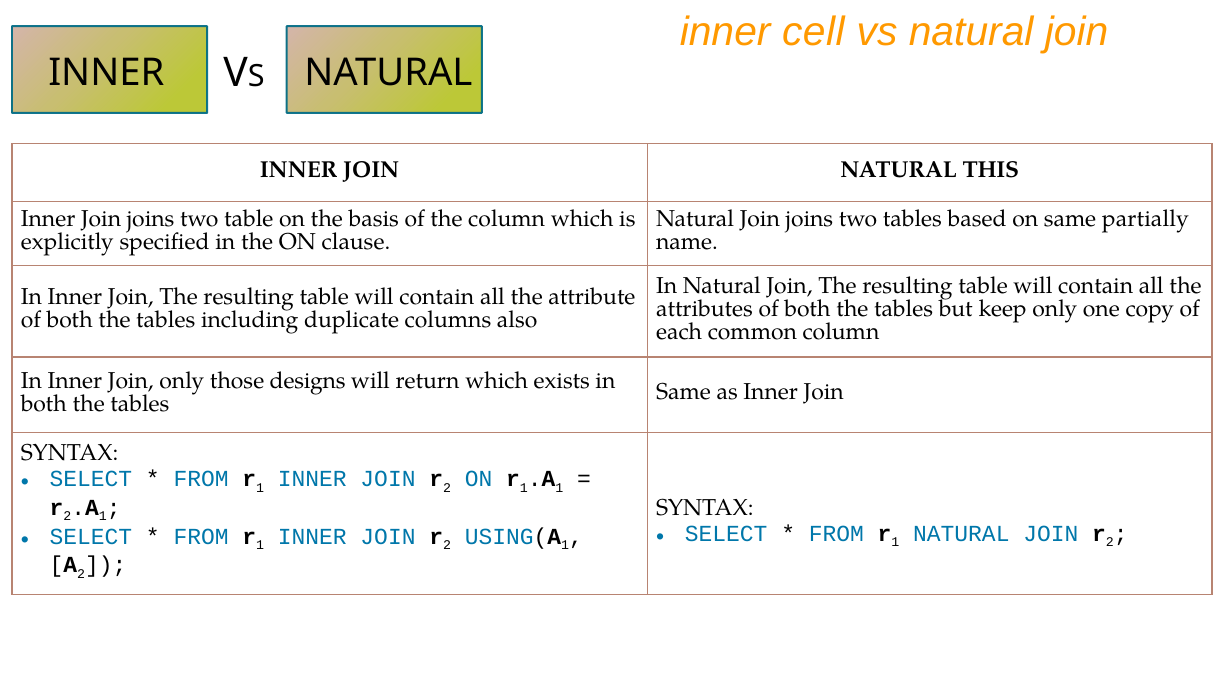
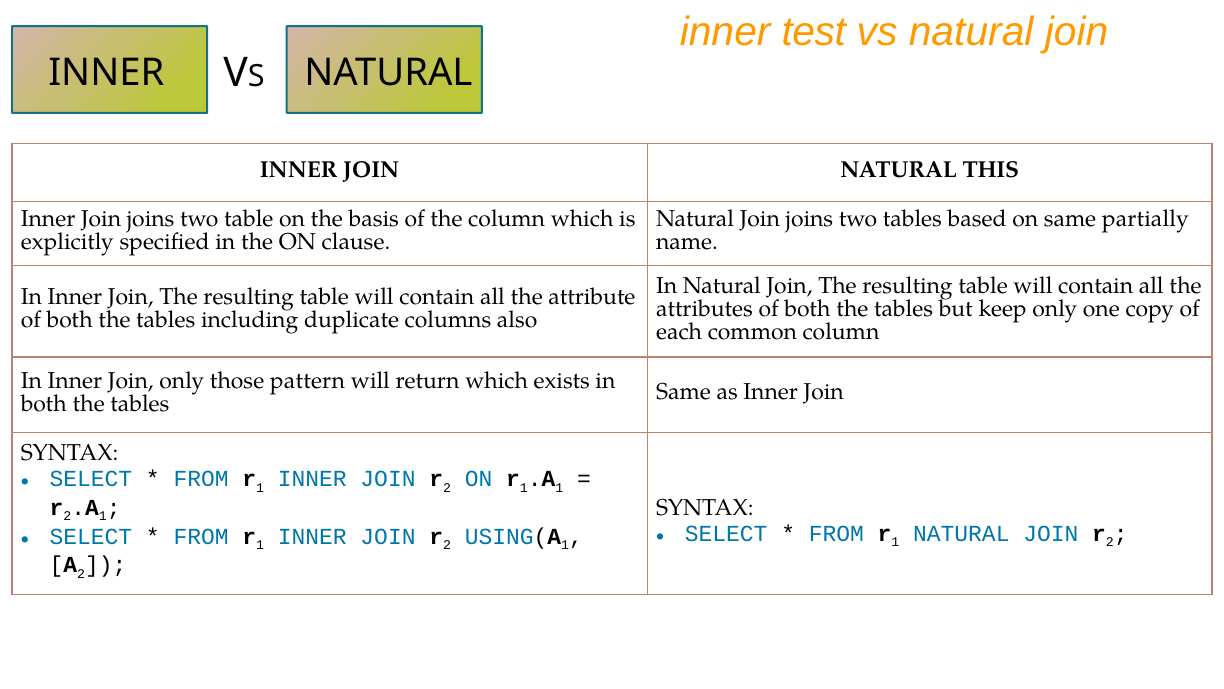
cell: cell -> test
designs: designs -> pattern
